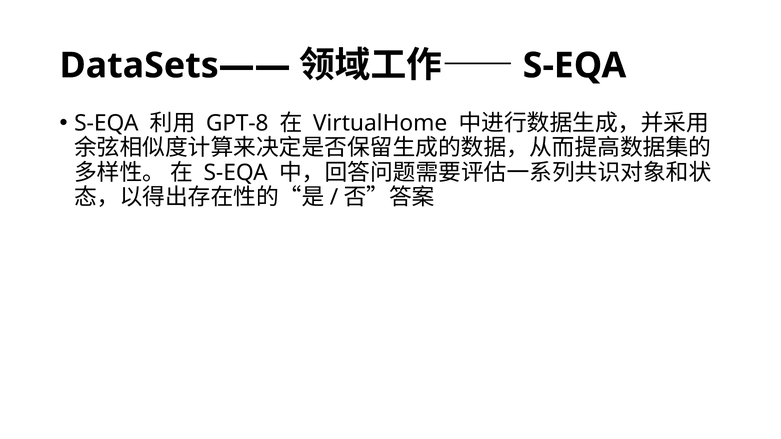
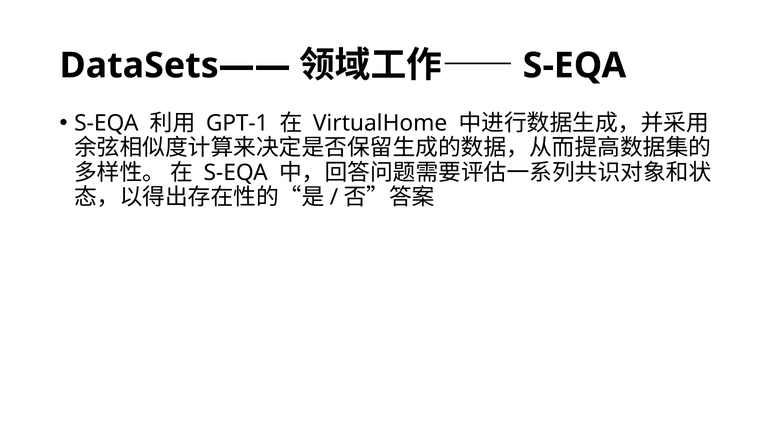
GPT-8: GPT-8 -> GPT-1
